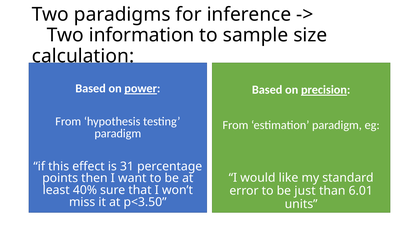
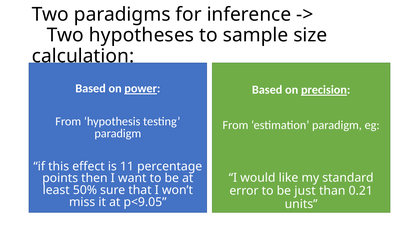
information: information -> hypotheses
31: 31 -> 11
40%: 40% -> 50%
6.01: 6.01 -> 0.21
p<3.50: p<3.50 -> p<9.05
